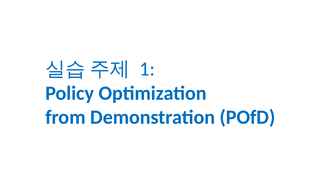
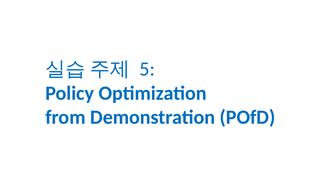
1: 1 -> 5
